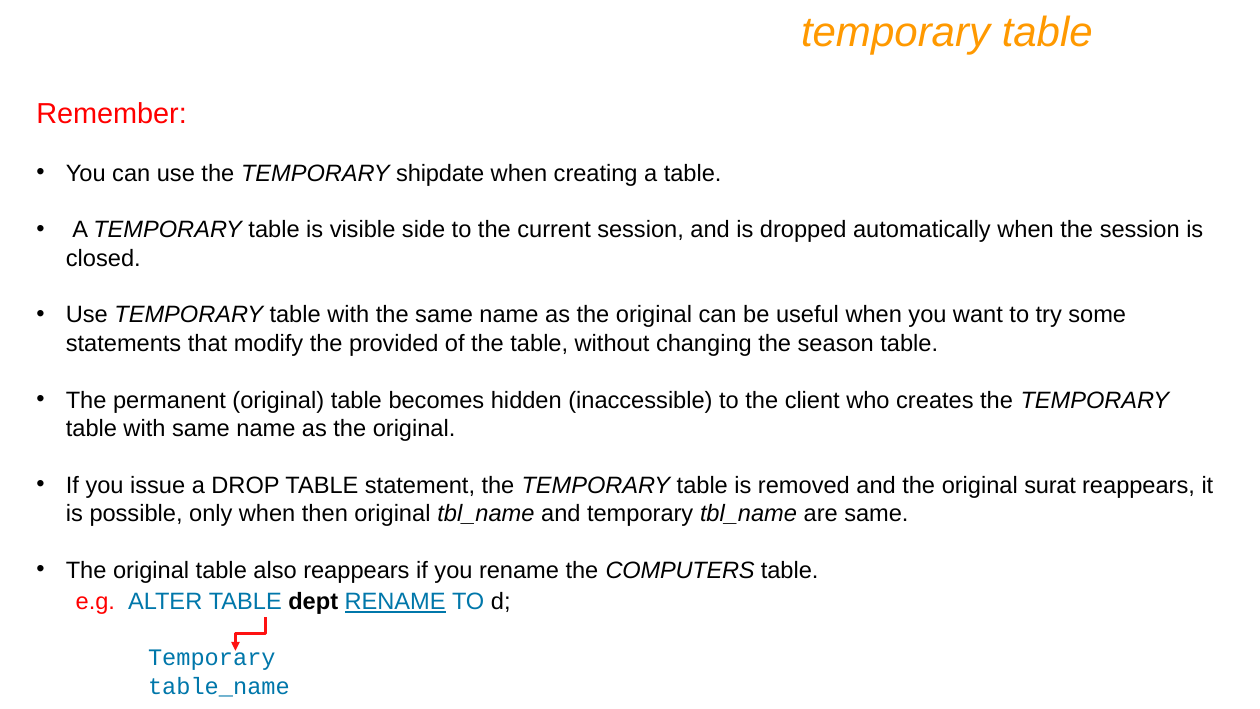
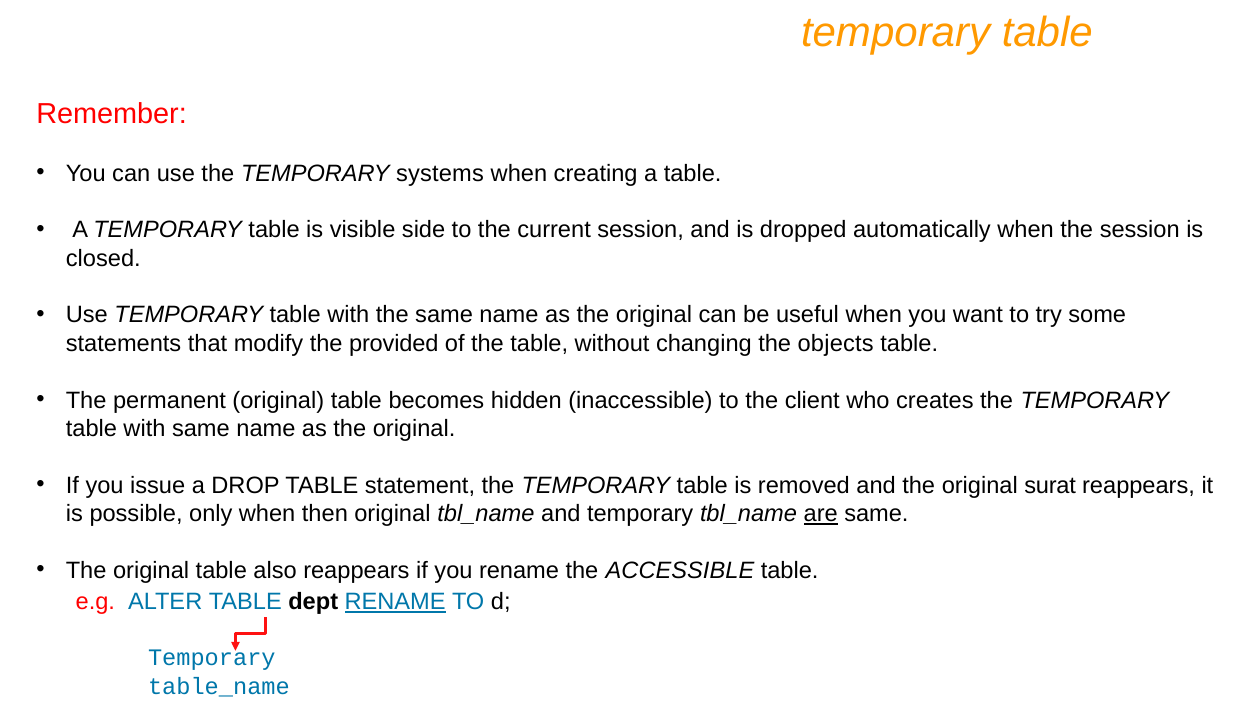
shipdate: shipdate -> systems
season: season -> objects
are underline: none -> present
COMPUTERS: COMPUTERS -> ACCESSIBLE
